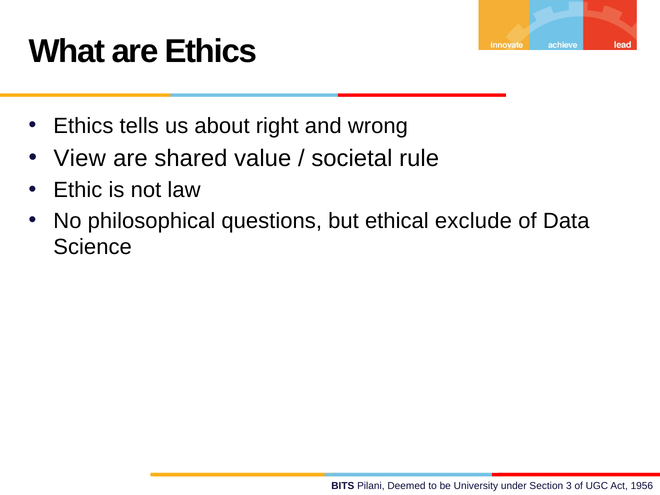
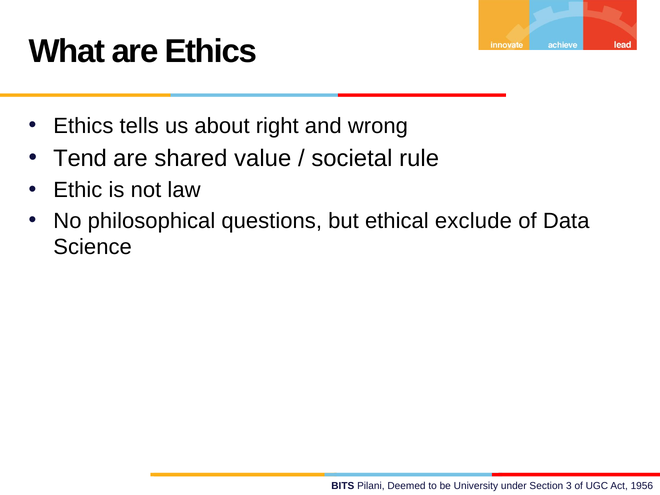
View: View -> Tend
